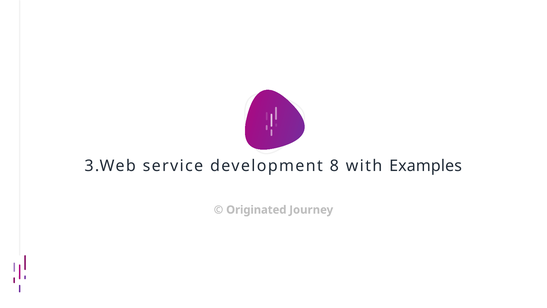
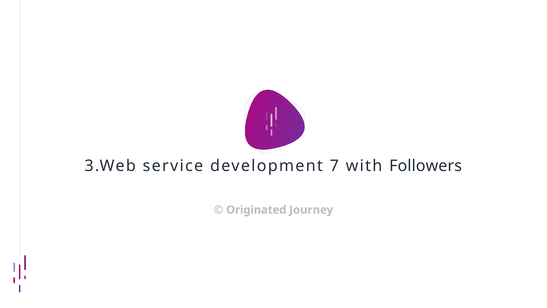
8: 8 -> 7
Examples: Examples -> Followers
